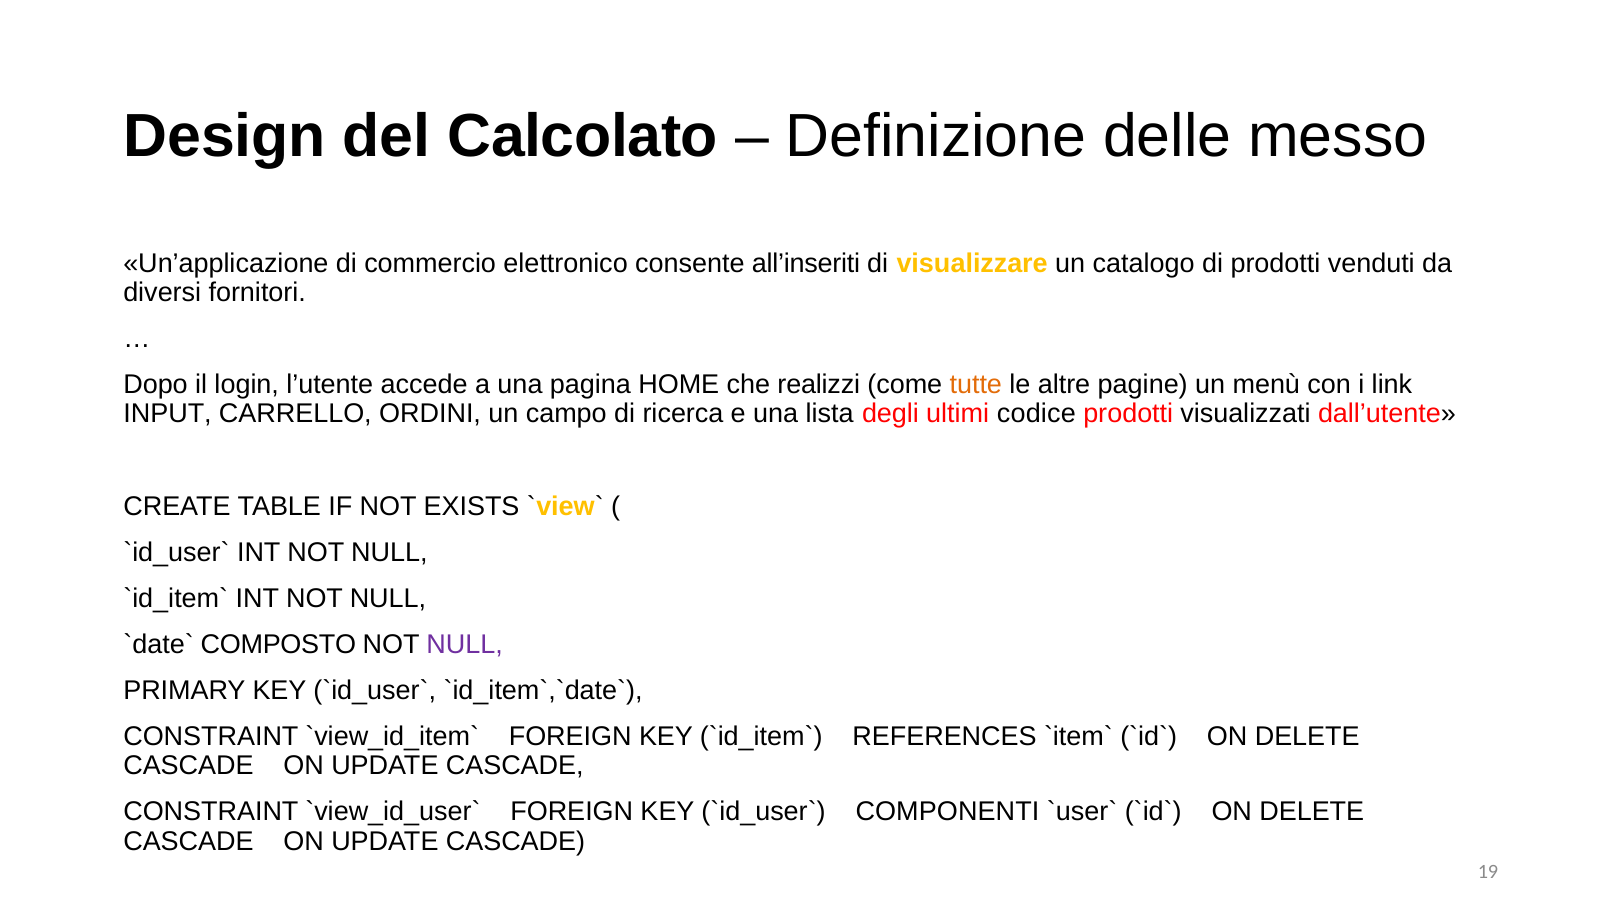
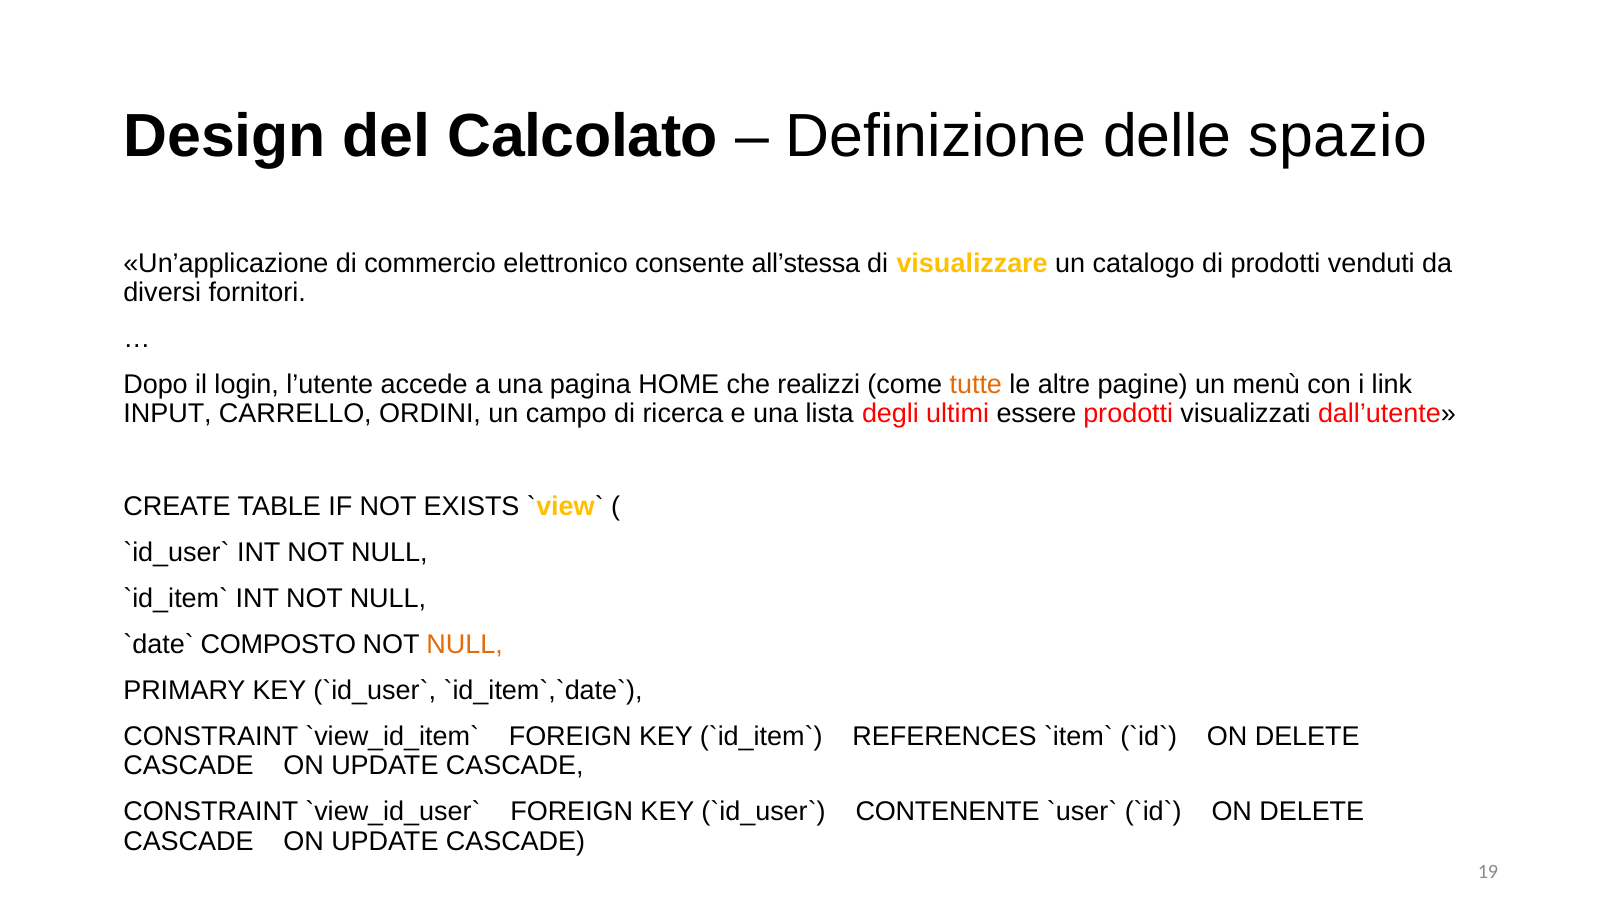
messo: messo -> spazio
all’inseriti: all’inseriti -> all’stessa
codice: codice -> essere
NULL at (465, 644) colour: purple -> orange
COMPONENTI: COMPONENTI -> CONTENENTE
